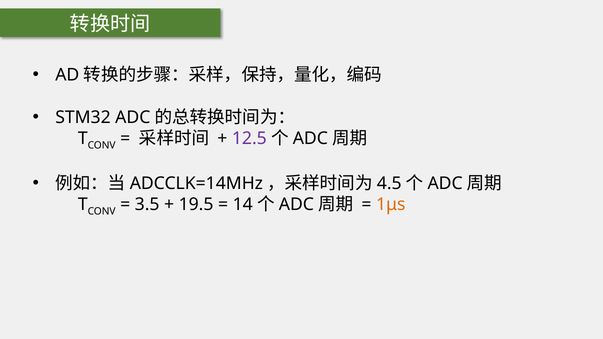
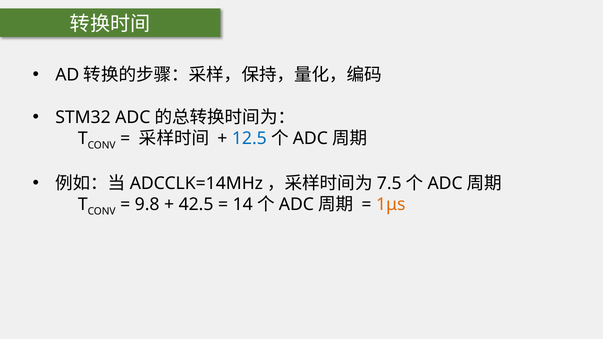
12.5 colour: purple -> blue
4.5: 4.5 -> 7.5
3.5: 3.5 -> 9.8
19.5: 19.5 -> 42.5
